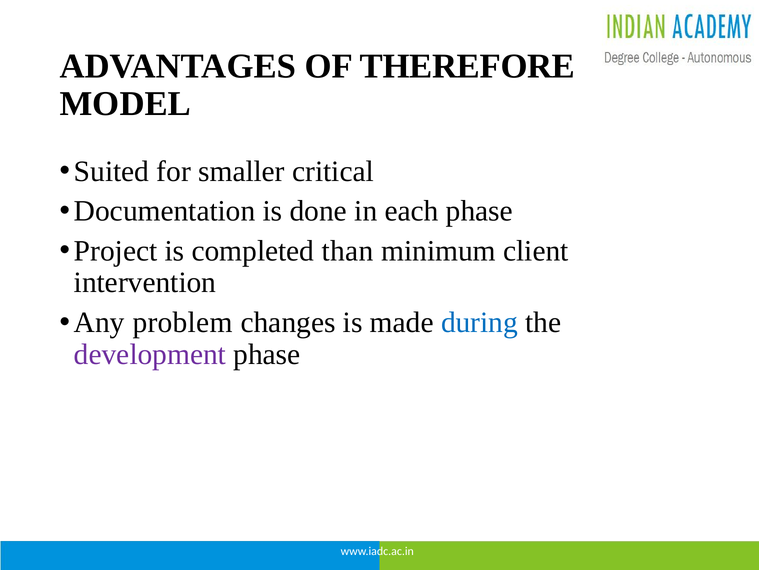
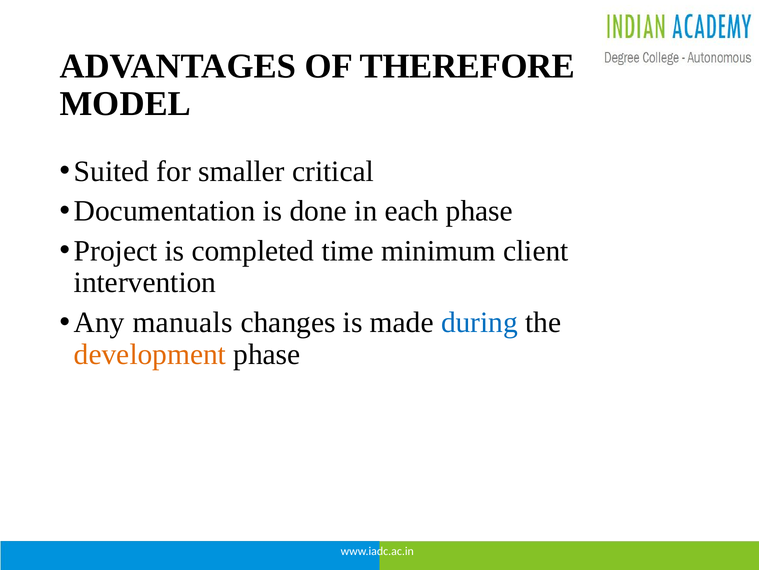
than: than -> time
problem: problem -> manuals
development colour: purple -> orange
